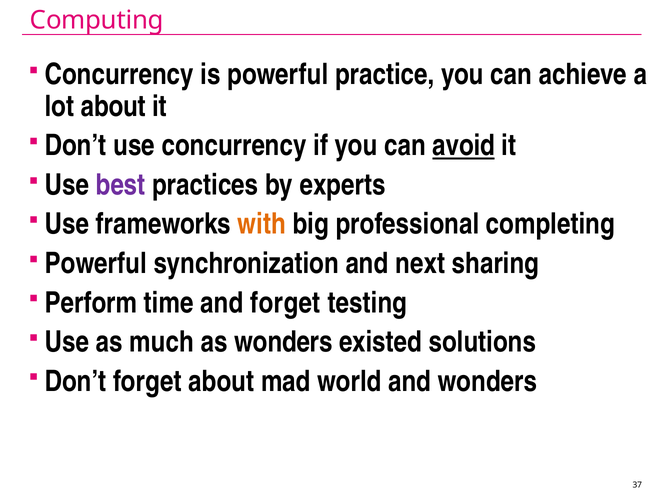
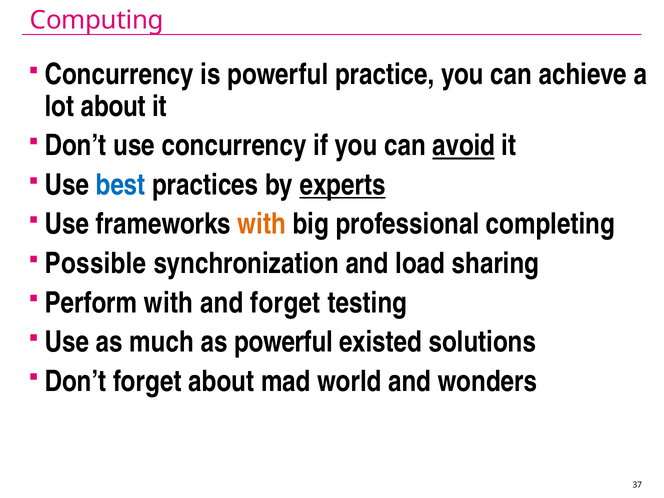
best colour: purple -> blue
experts underline: none -> present
Powerful at (96, 264): Powerful -> Possible
next: next -> load
Perform time: time -> with
as wonders: wonders -> powerful
